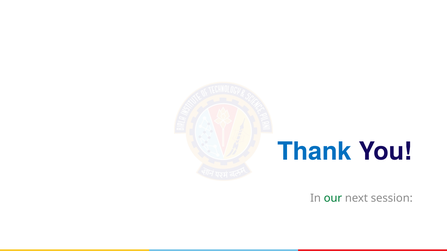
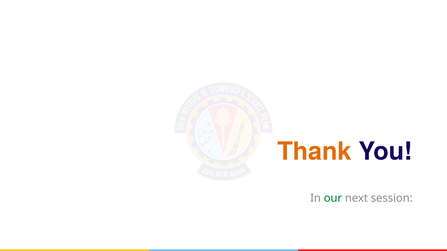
Thank colour: blue -> orange
